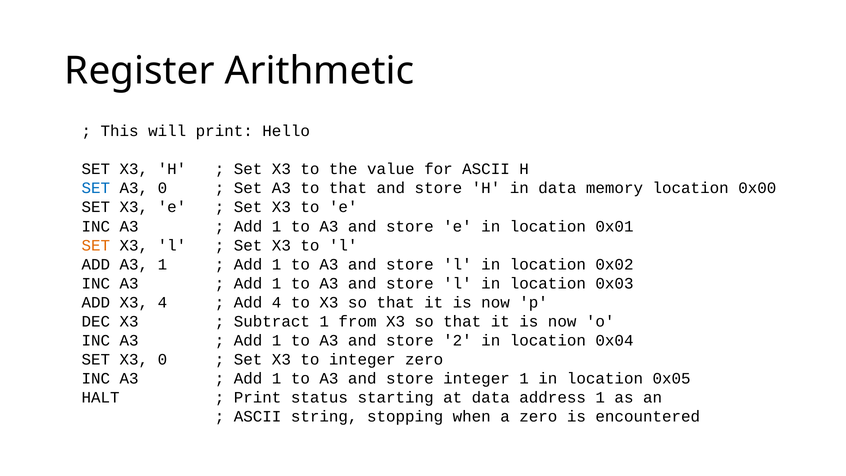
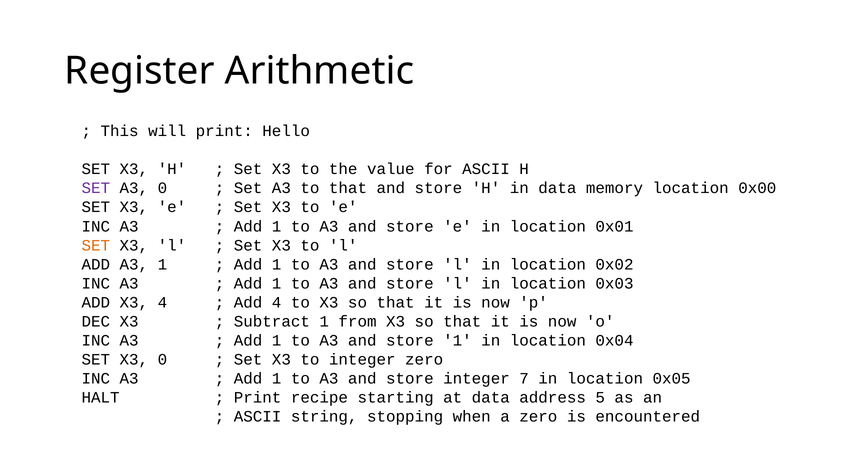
SET at (96, 188) colour: blue -> purple
store 2: 2 -> 1
integer 1: 1 -> 7
status: status -> recipe
address 1: 1 -> 5
